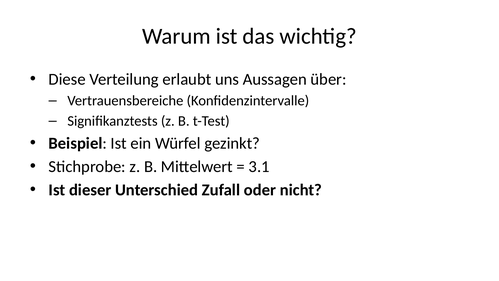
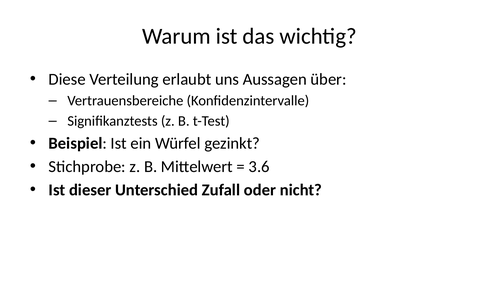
3.1: 3.1 -> 3.6
